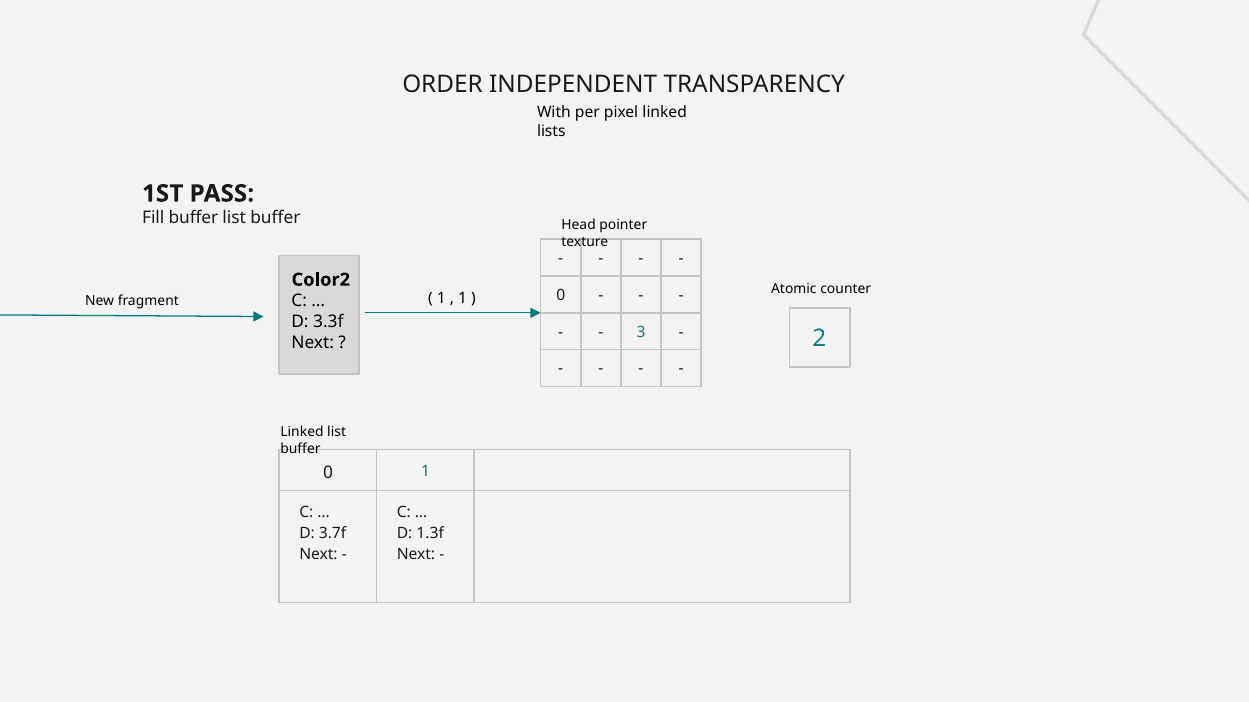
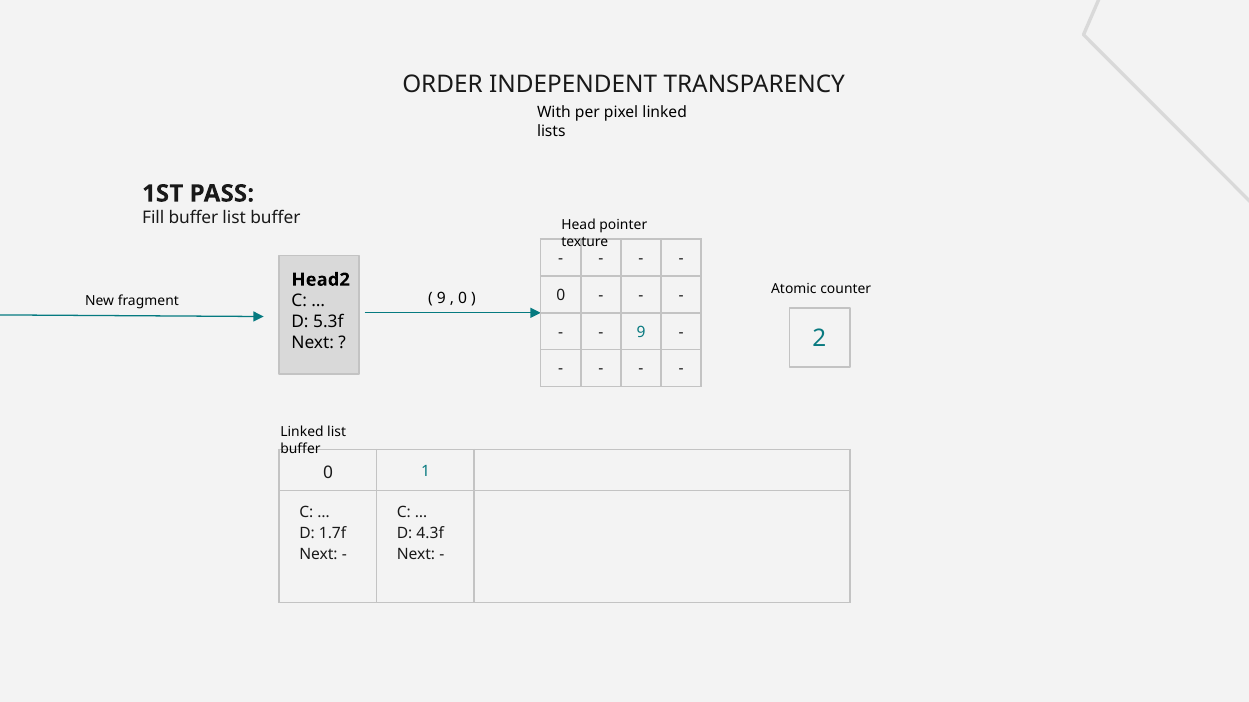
Color2: Color2 -> Head2
1 at (441, 298): 1 -> 9
1 at (463, 298): 1 -> 0
3.3f: 3.3f -> 5.3f
3 at (641, 332): 3 -> 9
3.7f: 3.7f -> 1.7f
1.3f: 1.3f -> 4.3f
